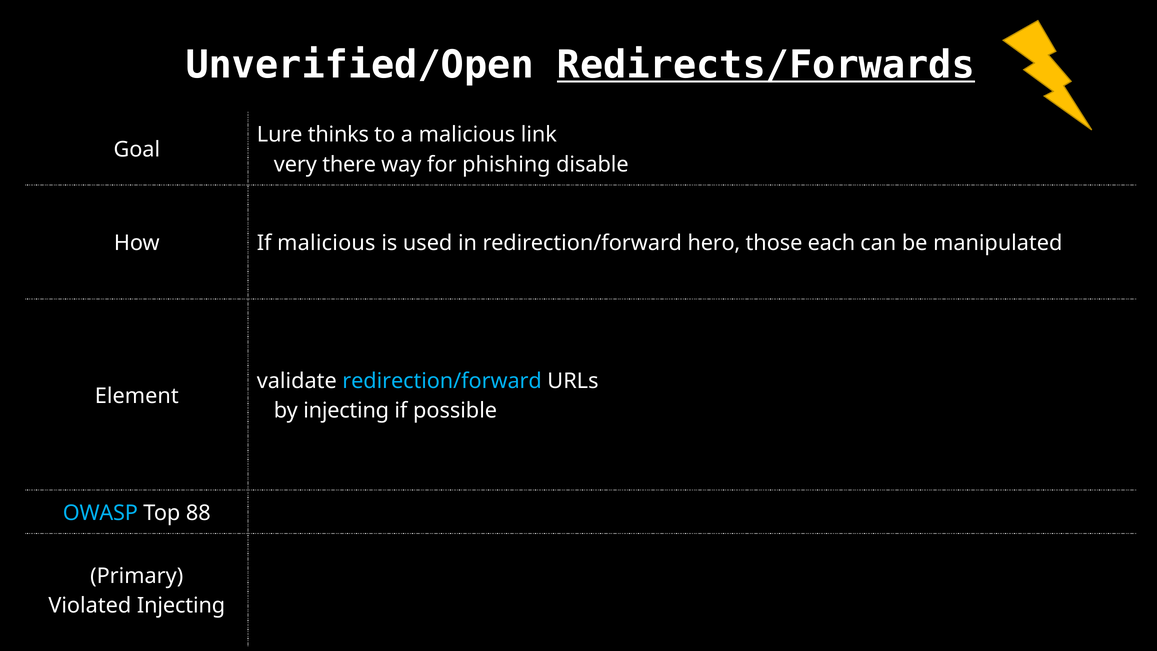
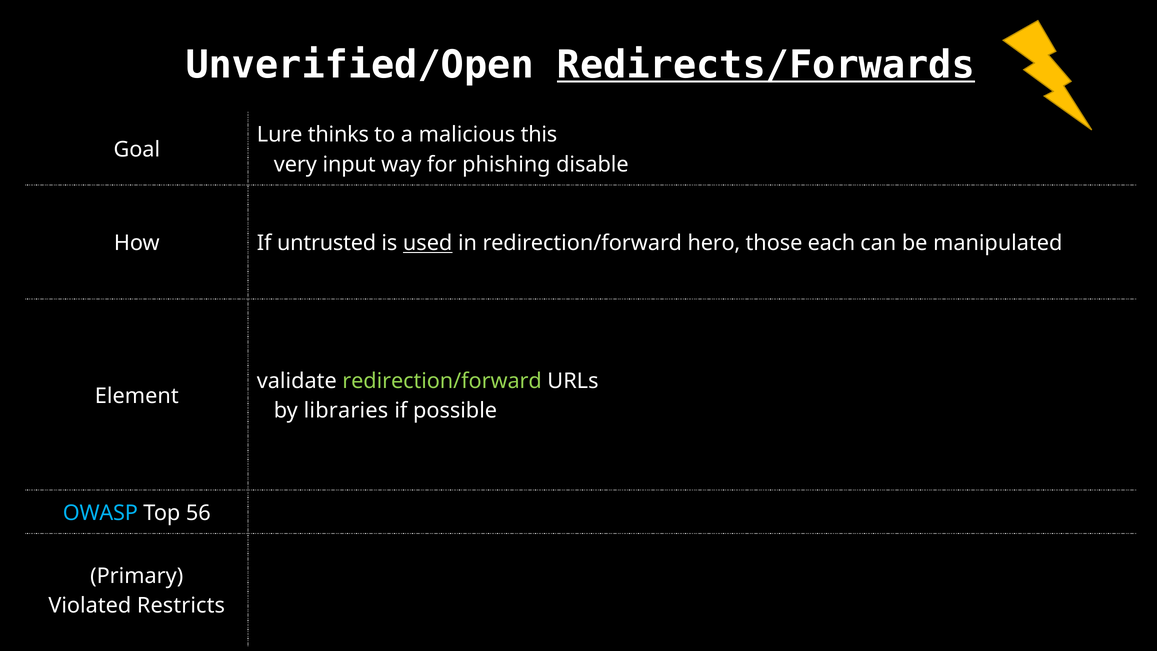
link: link -> this
there: there -> input
If malicious: malicious -> untrusted
used underline: none -> present
redirection/forward at (442, 381) colour: light blue -> light green
by injecting: injecting -> libraries
88: 88 -> 56
Violated Injecting: Injecting -> Restricts
